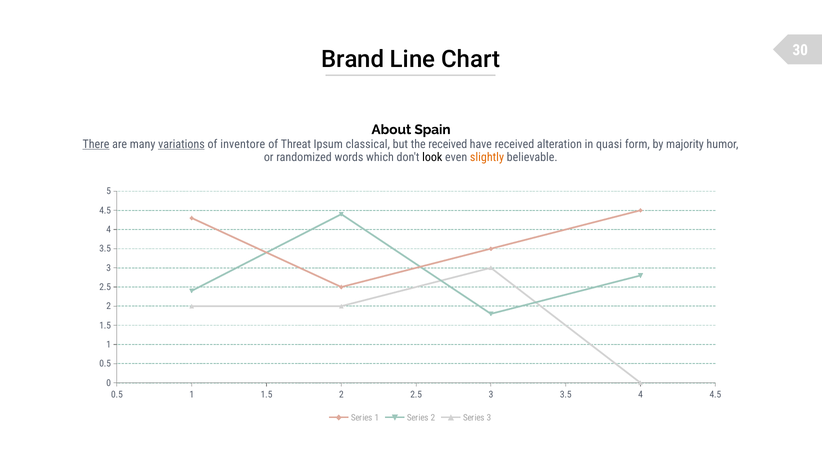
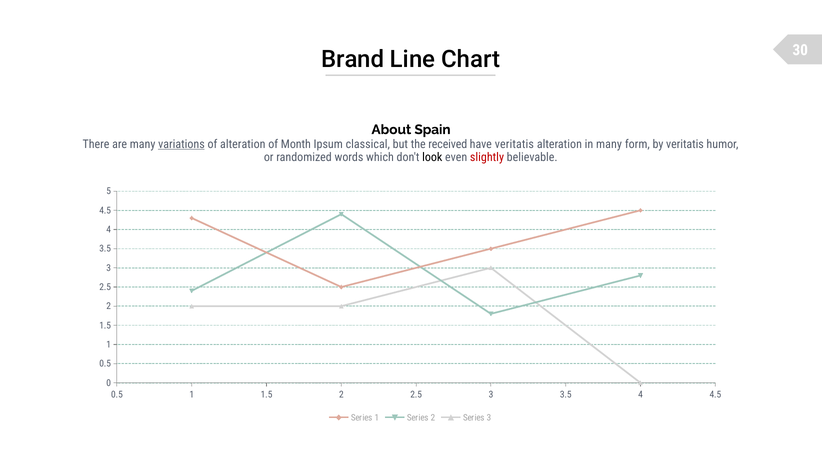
There underline: present -> none
of inventore: inventore -> alteration
Threat: Threat -> Month
have received: received -> veritatis
in quasi: quasi -> many
by majority: majority -> veritatis
slightly colour: orange -> red
